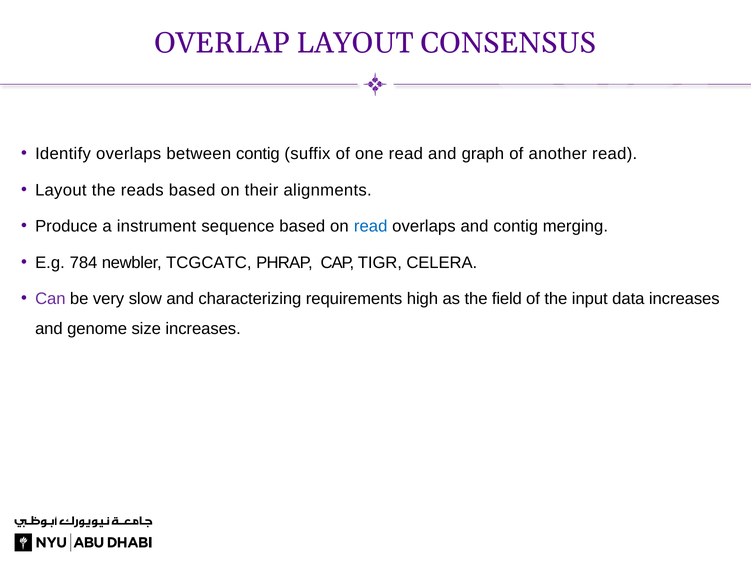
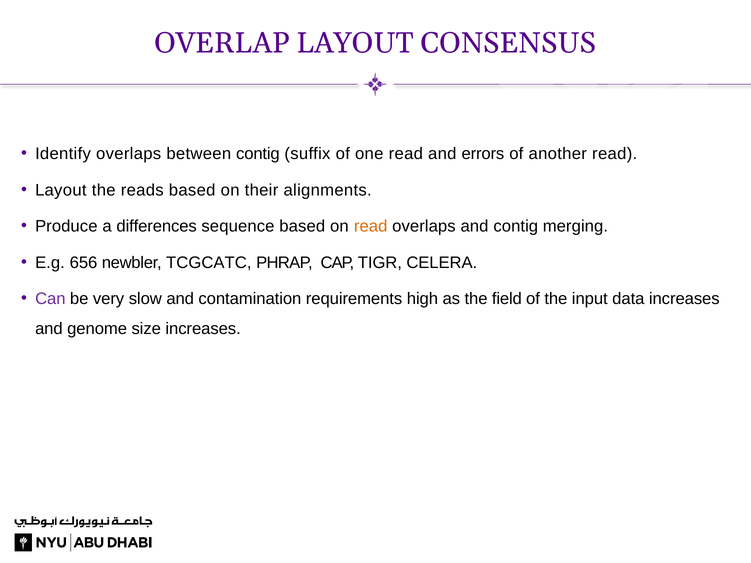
graph: graph -> errors
instrument: instrument -> differences
read at (371, 226) colour: blue -> orange
784: 784 -> 656
characterizing: characterizing -> contamination
